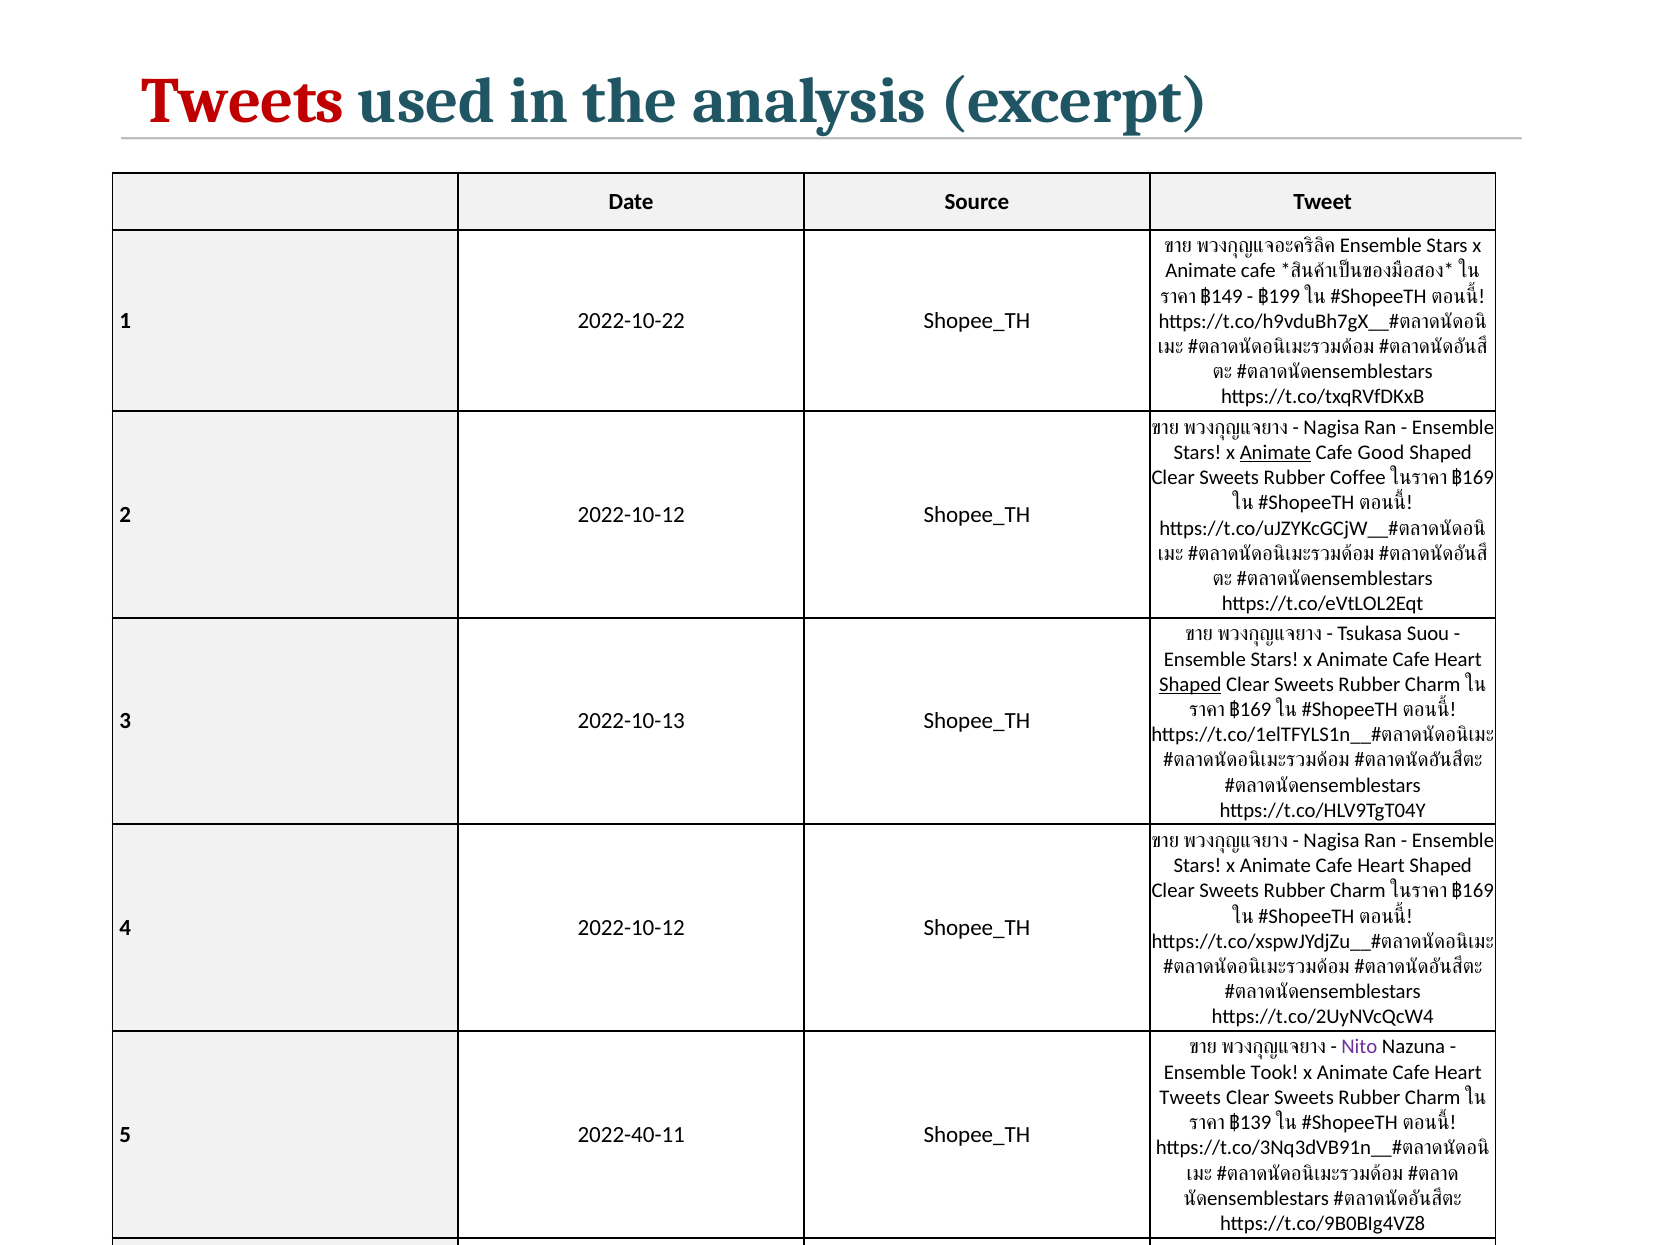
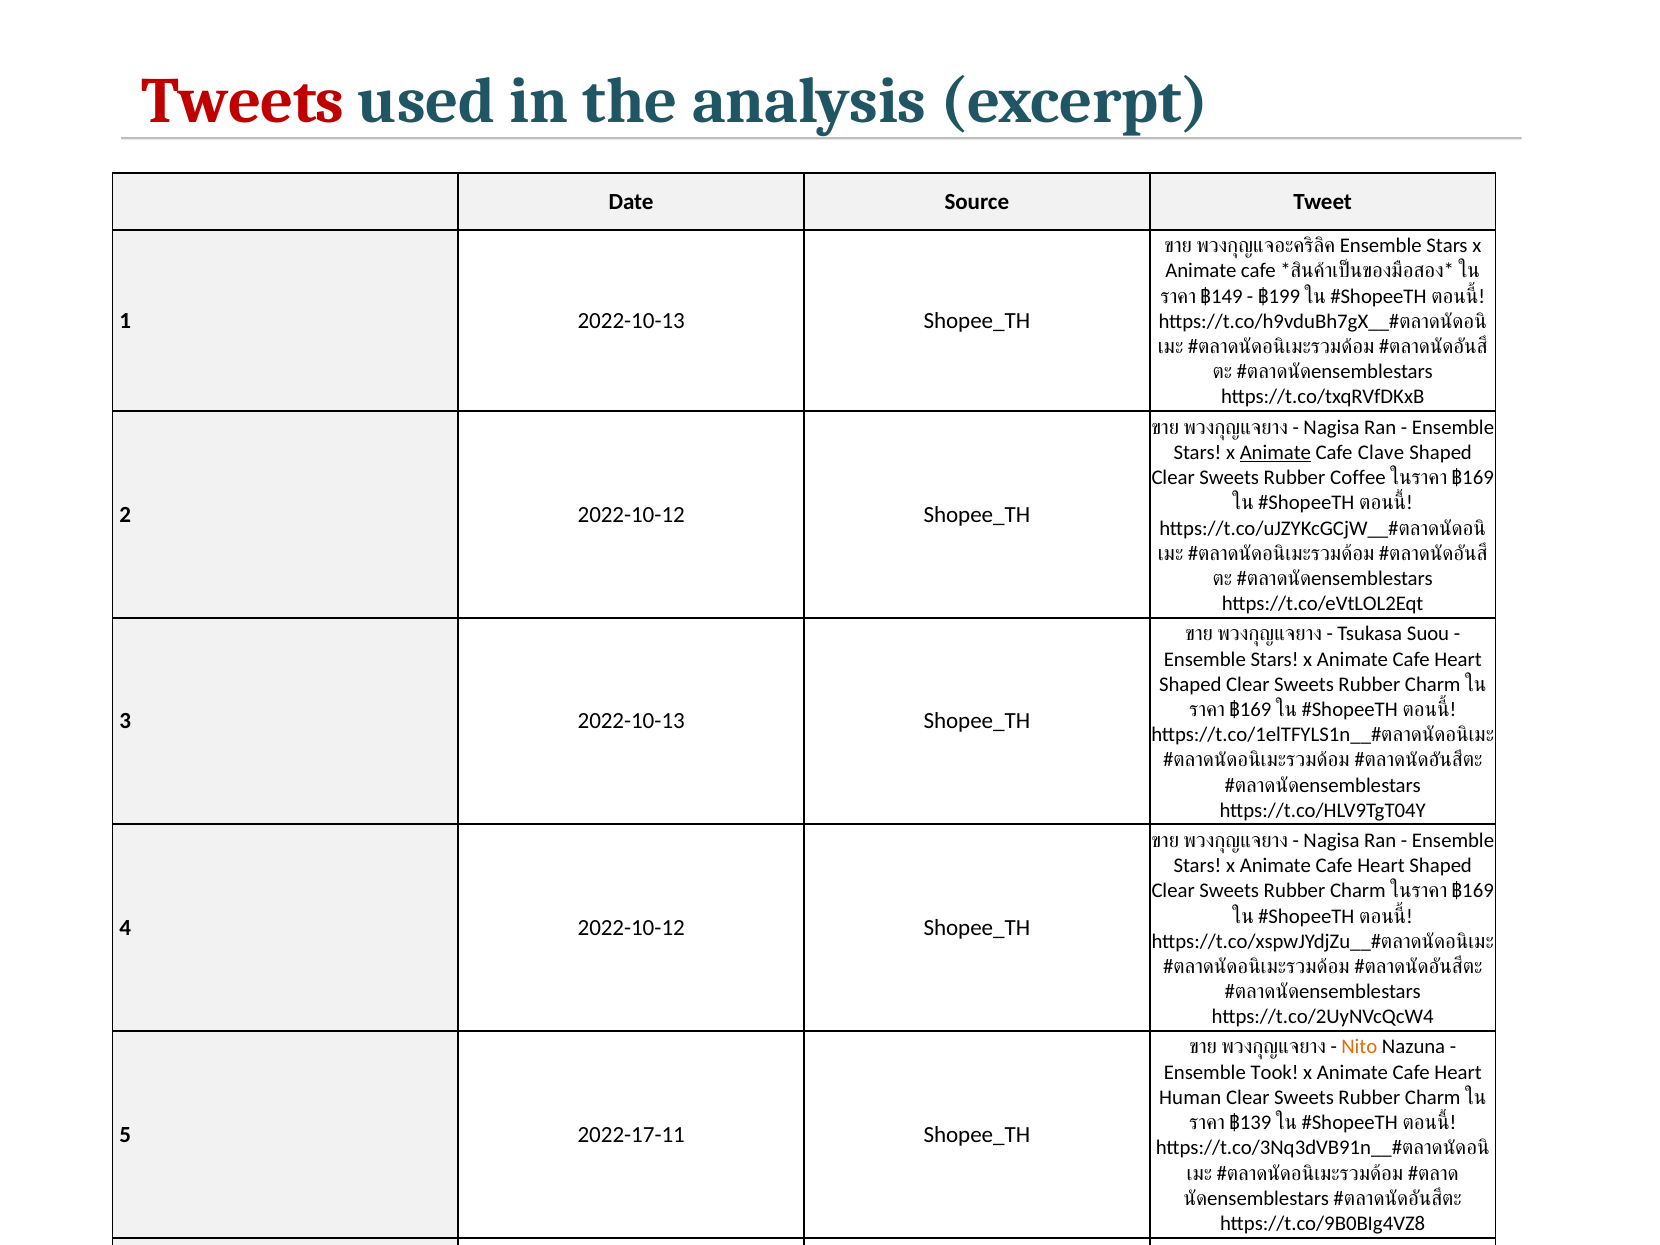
1 2022-10-22: 2022-10-22 -> 2022-10-13
Good: Good -> Clave
Shaped at (1190, 684) underline: present -> none
Nito colour: purple -> orange
Tweets at (1190, 1098): Tweets -> Human
2022-40-11: 2022-40-11 -> 2022-17-11
